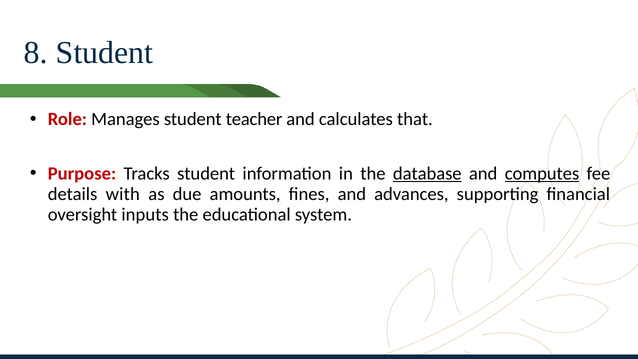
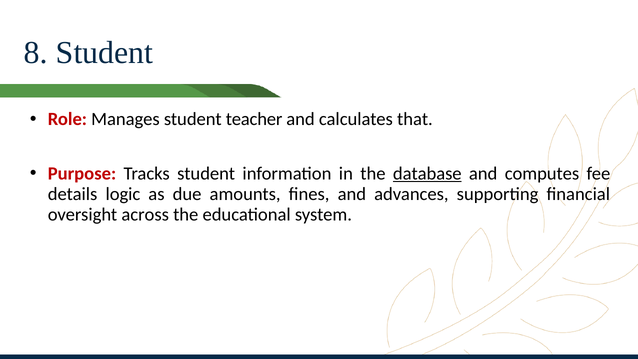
computes underline: present -> none
with: with -> logic
inputs: inputs -> across
